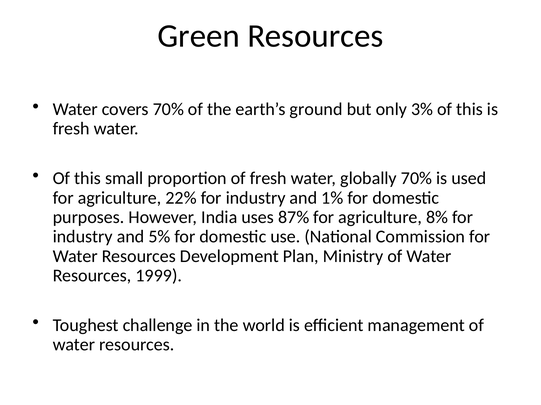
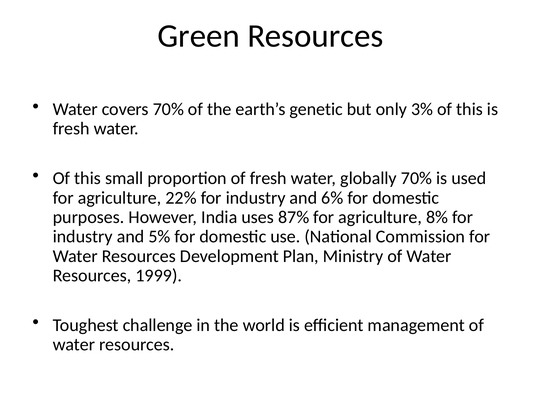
ground: ground -> genetic
1%: 1% -> 6%
